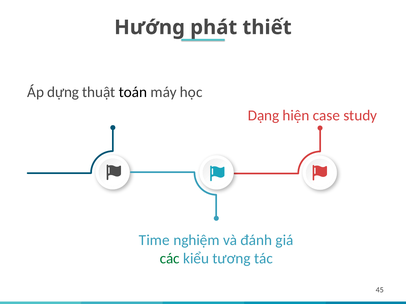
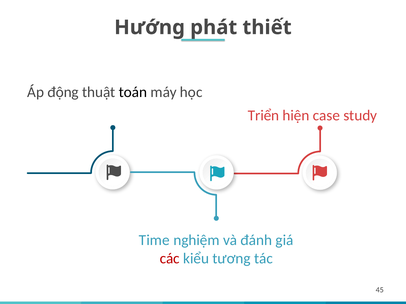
dựng: dựng -> động
Dạng: Dạng -> Triển
các colour: green -> red
